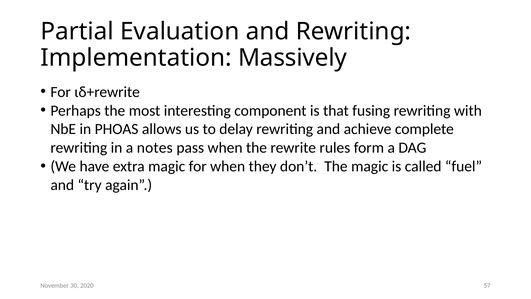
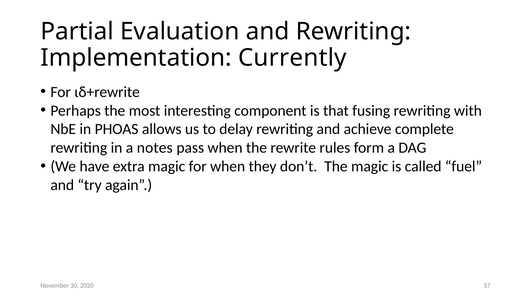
Massively: Massively -> Currently
